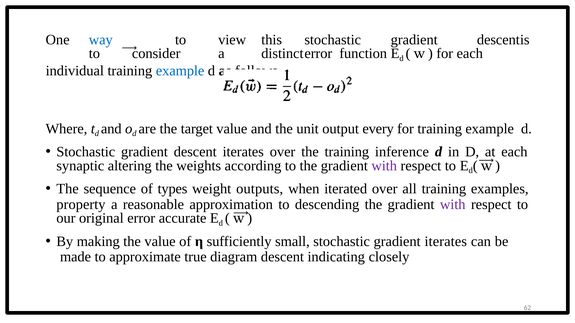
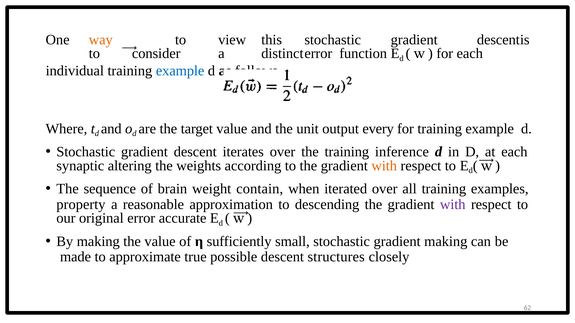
way colour: blue -> orange
with at (384, 166) colour: purple -> orange
types: types -> brain
outputs: outputs -> contain
gradient iterates: iterates -> making
diagram: diagram -> possible
indicating: indicating -> structures
